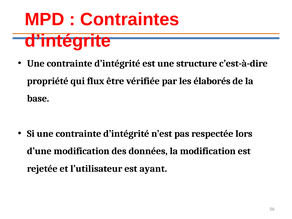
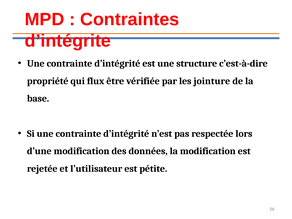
élaborés: élaborés -> jointure
ayant: ayant -> pétite
